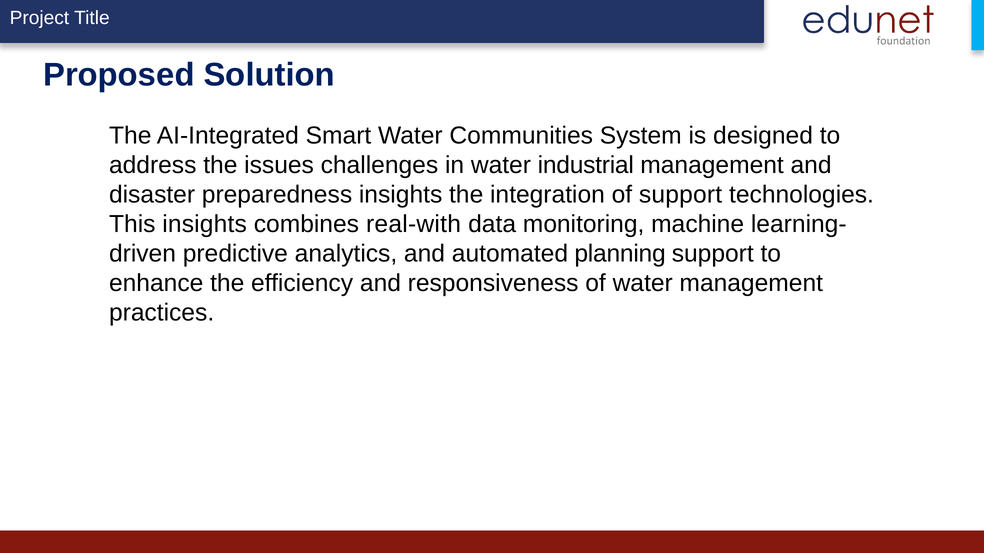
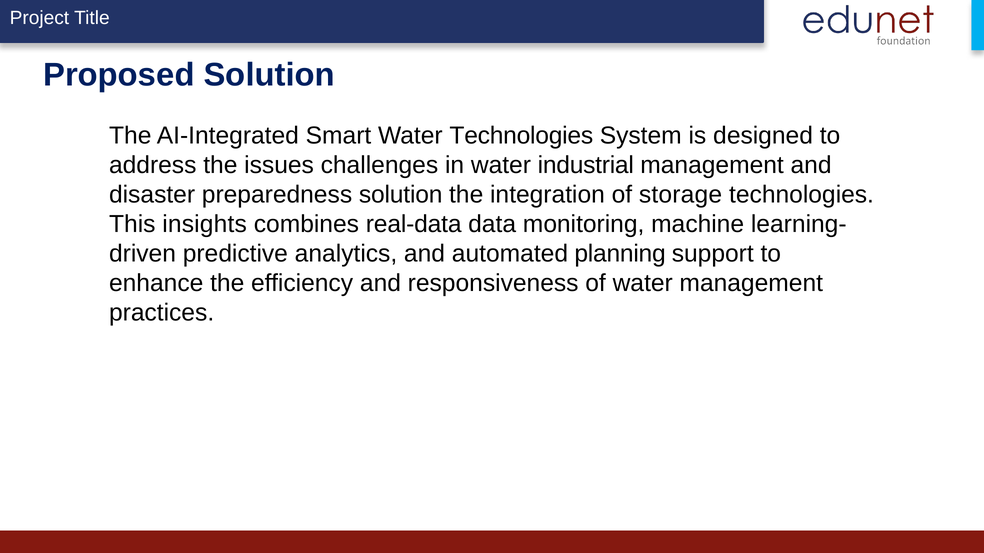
Water Communities: Communities -> Technologies
preparedness insights: insights -> solution
of support: support -> storage
real-with: real-with -> real-data
